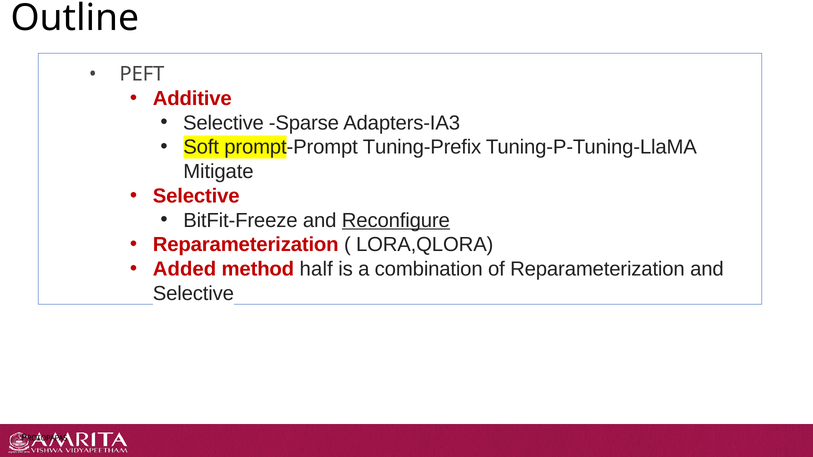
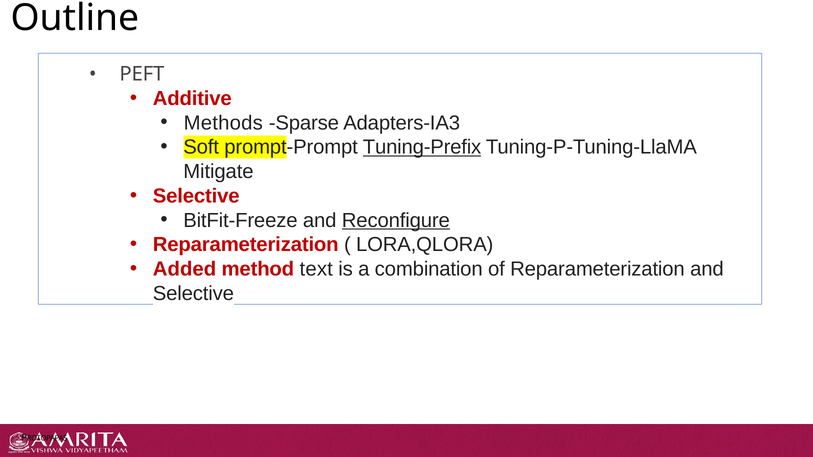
Selective at (223, 123): Selective -> Methods
Tuning-Prefix underline: none -> present
half: half -> text
